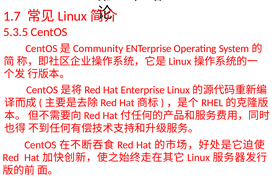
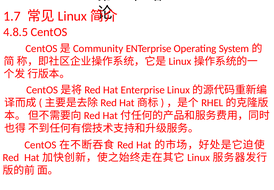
5.3.5: 5.3.5 -> 4.8.5
